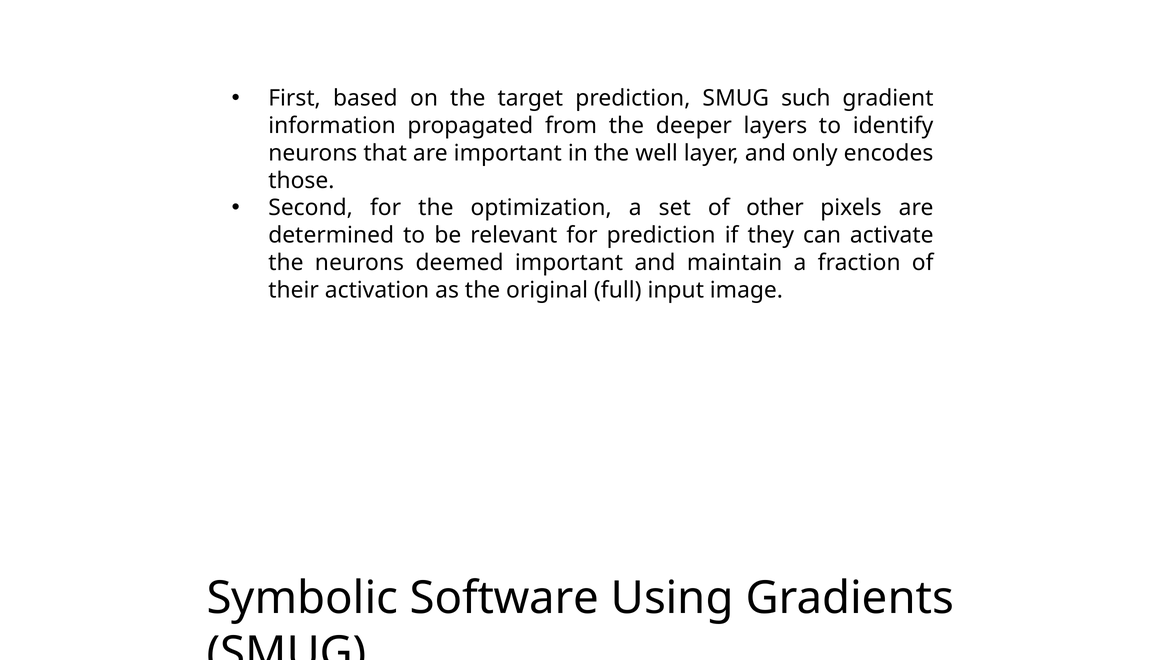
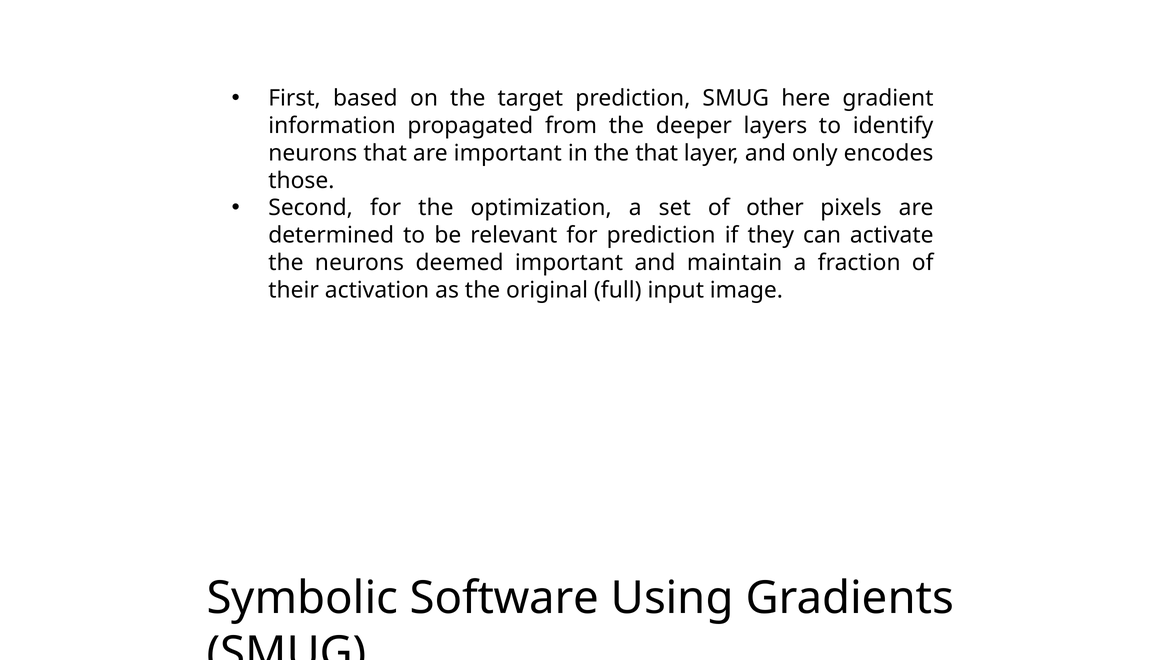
such: such -> here
the well: well -> that
